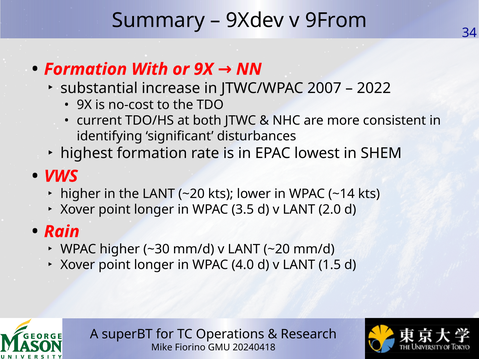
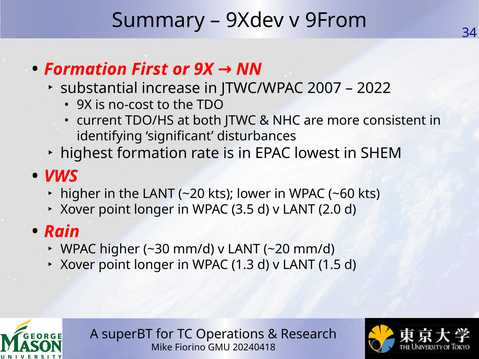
With: With -> First
~14: ~14 -> ~60
4.0: 4.0 -> 1.3
